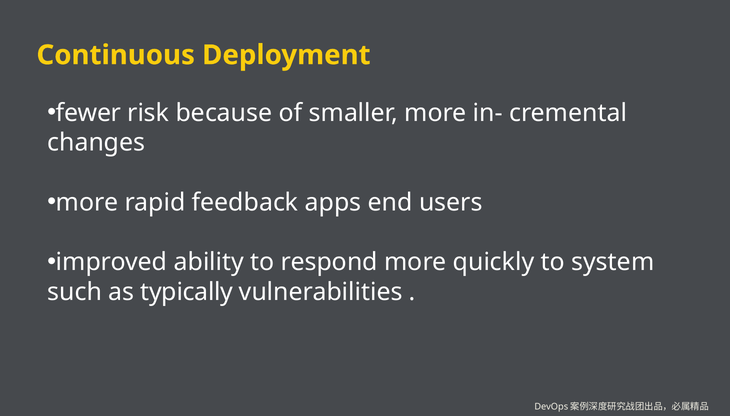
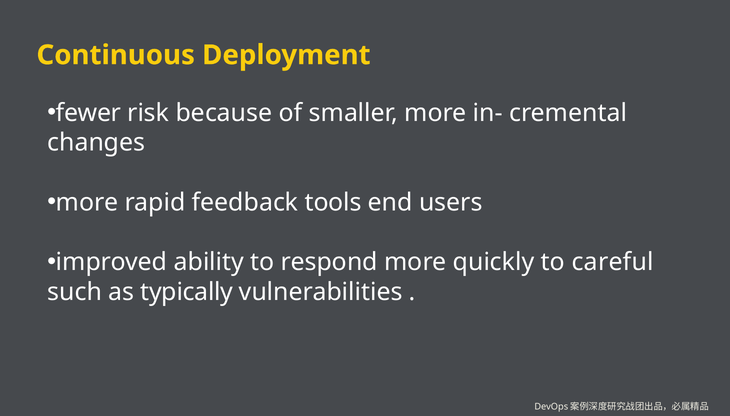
apps: apps -> tools
system: system -> careful
